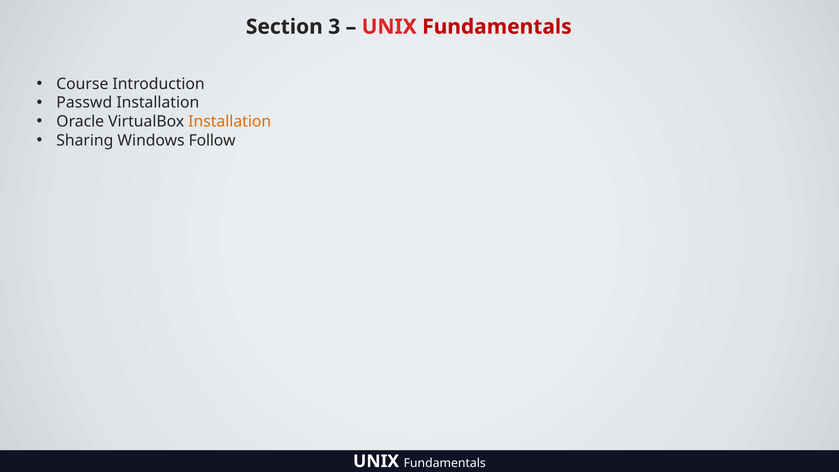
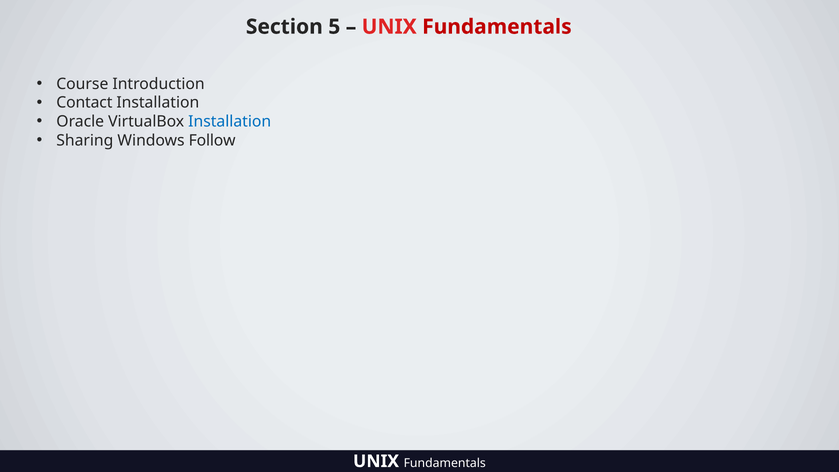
3: 3 -> 5
Passwd: Passwd -> Contact
Installation at (230, 122) colour: orange -> blue
